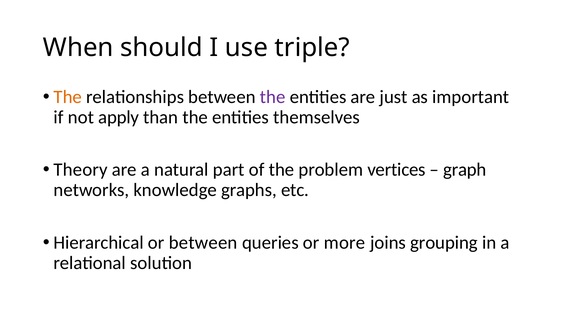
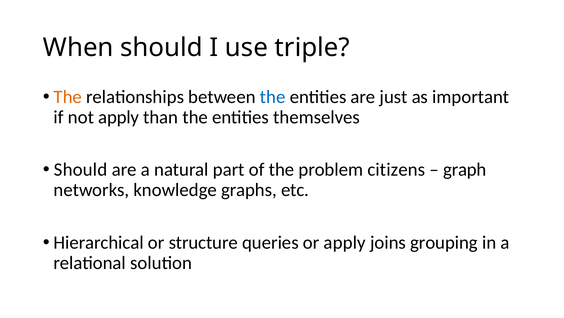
the at (273, 97) colour: purple -> blue
Theory at (81, 169): Theory -> Should
vertices: vertices -> citizens
or between: between -> structure
or more: more -> apply
